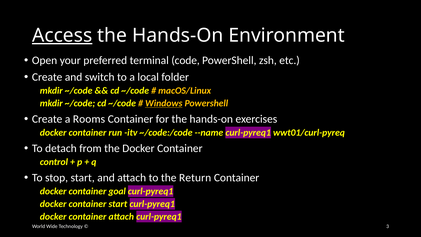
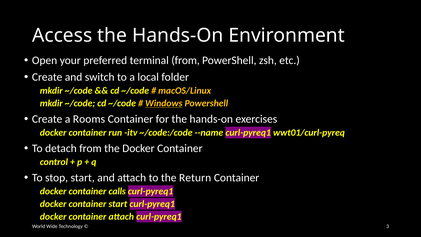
Access underline: present -> none
terminal code: code -> from
goal: goal -> calls
